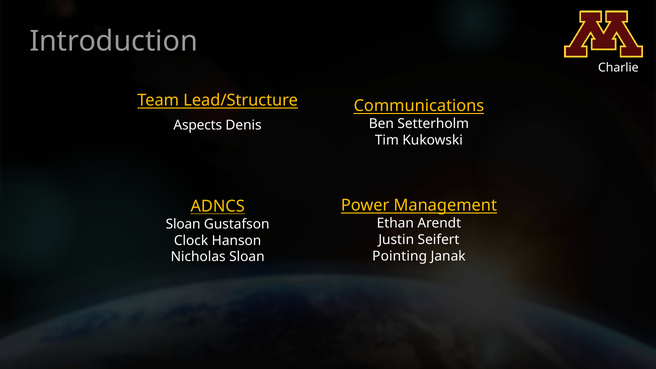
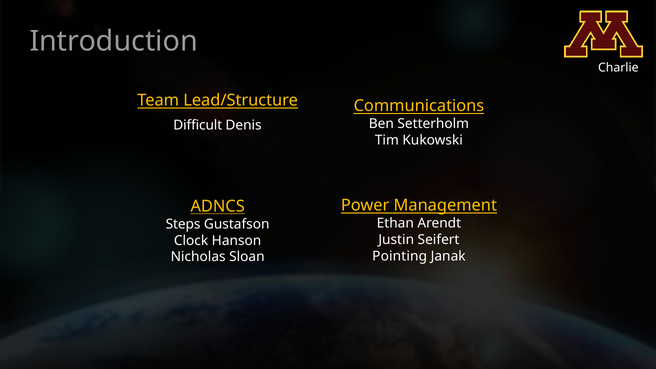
Aspects: Aspects -> Difficult
Sloan at (183, 224): Sloan -> Steps
